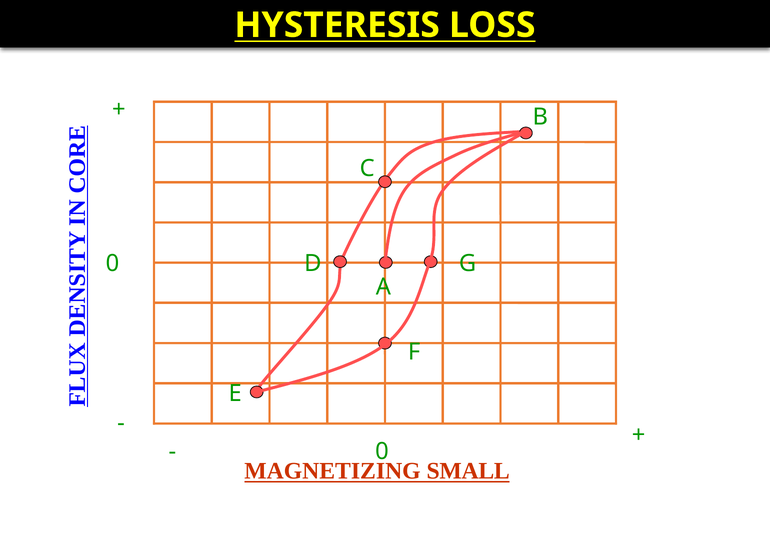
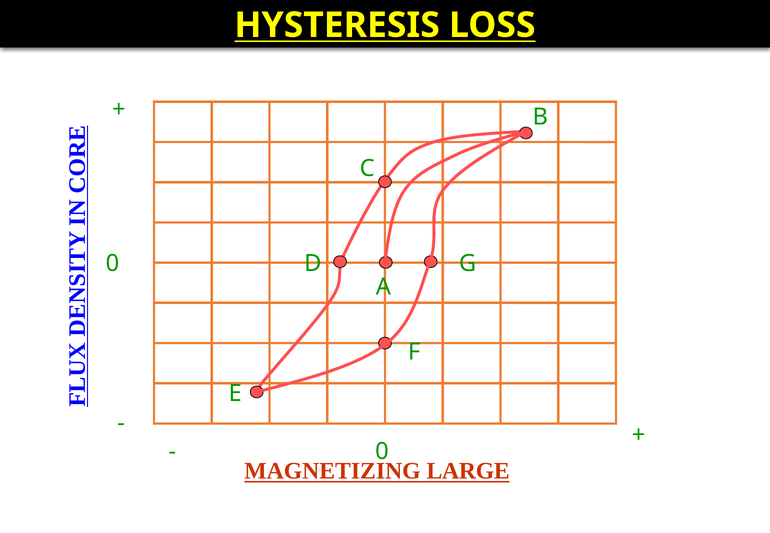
SMALL: SMALL -> LARGE
